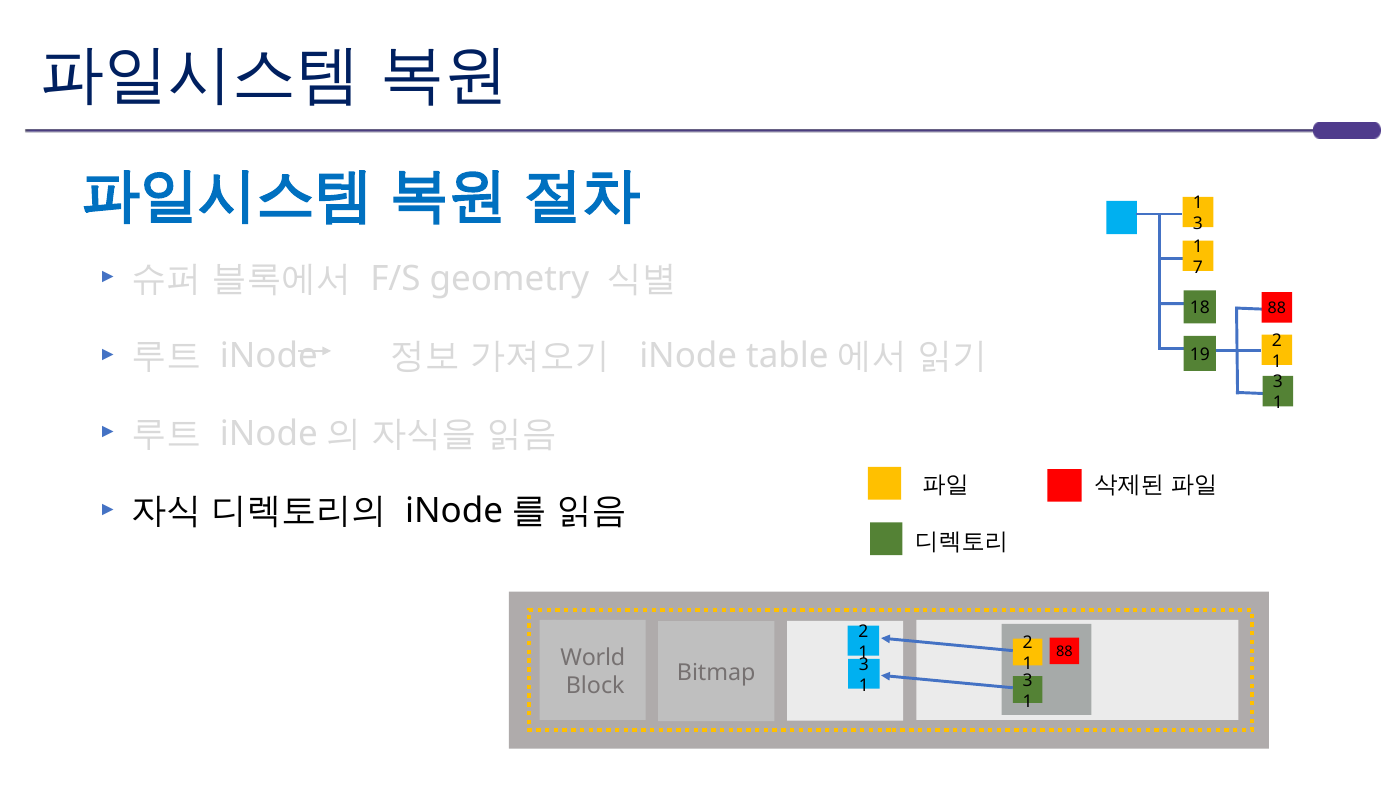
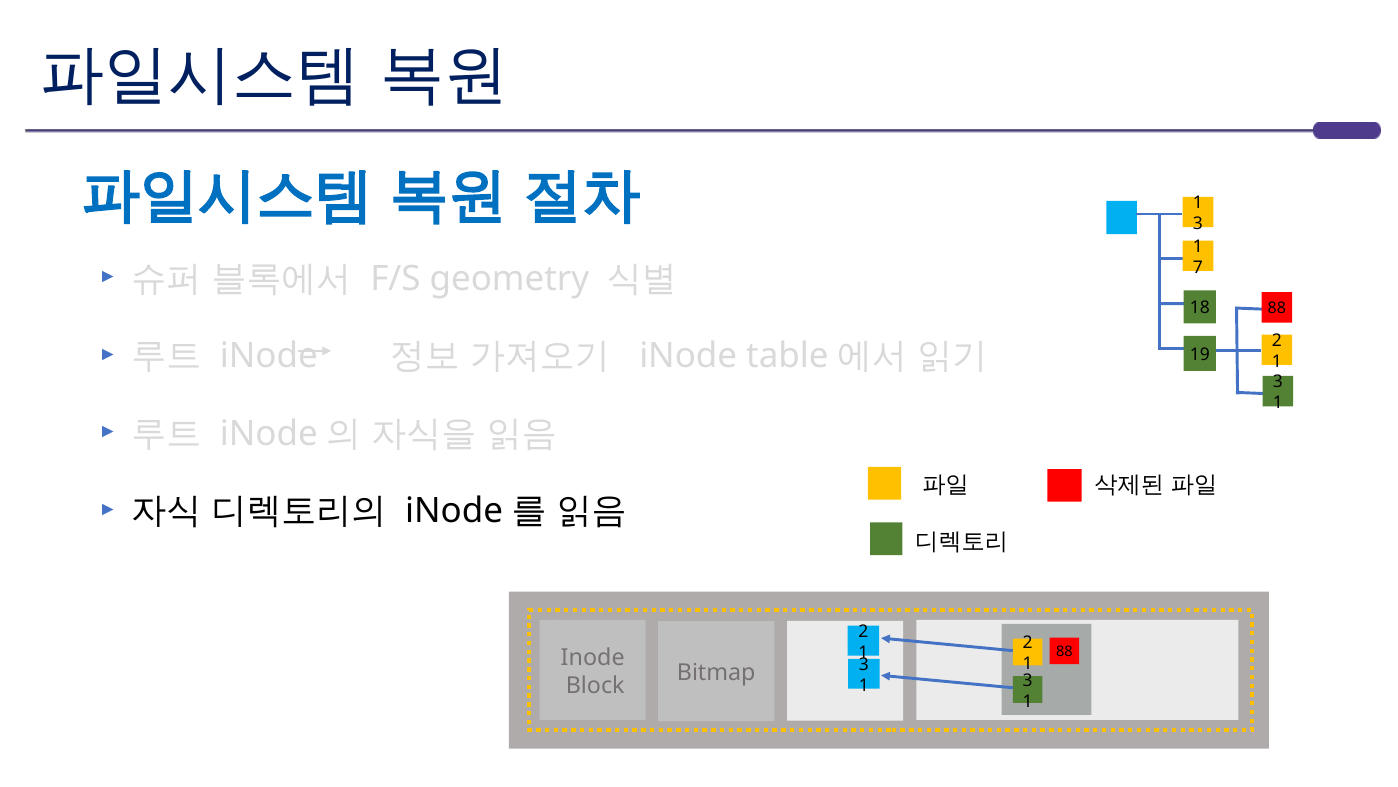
World at (593, 657): World -> Inode
